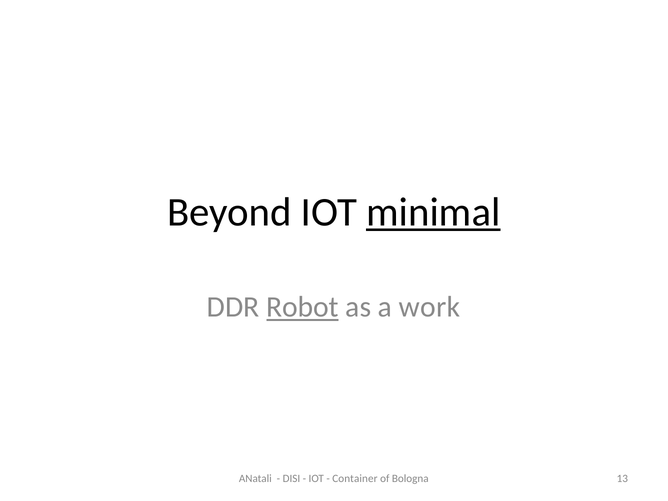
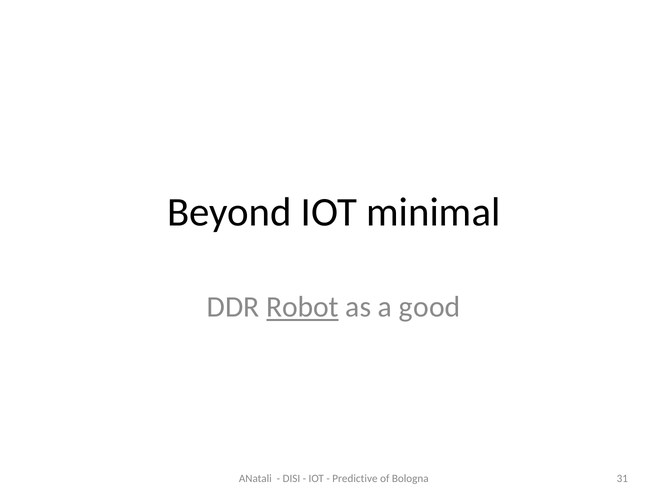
minimal underline: present -> none
work: work -> good
Container: Container -> Predictive
13: 13 -> 31
